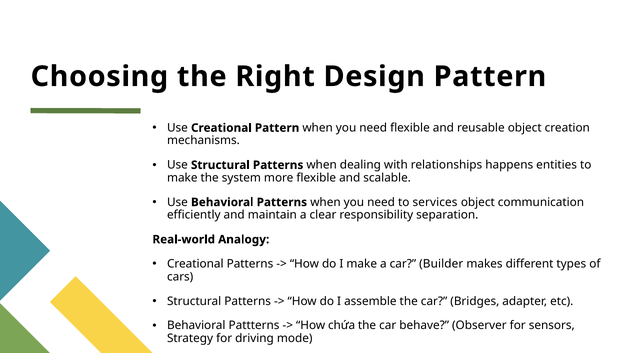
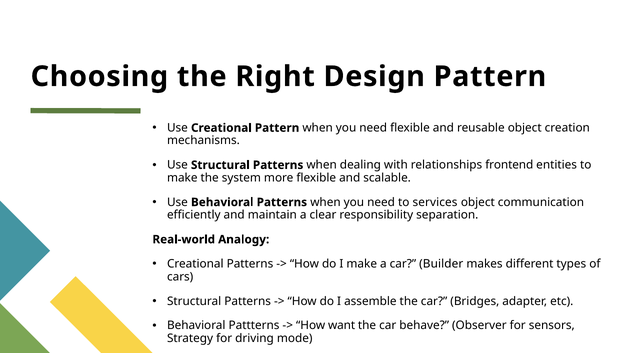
happens: happens -> frontend
chứa: chứa -> want
